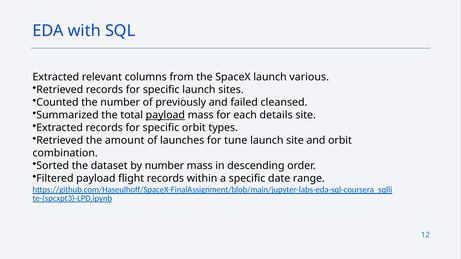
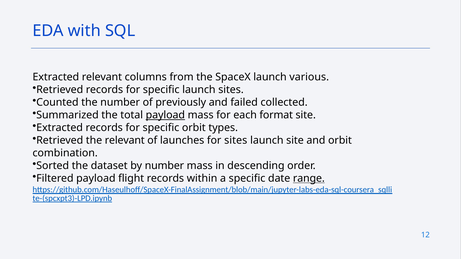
cleansed: cleansed -> collected
details: details -> format
the amount: amount -> relevant
for tune: tune -> sites
range underline: none -> present
